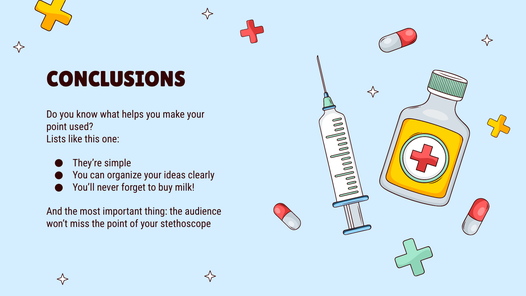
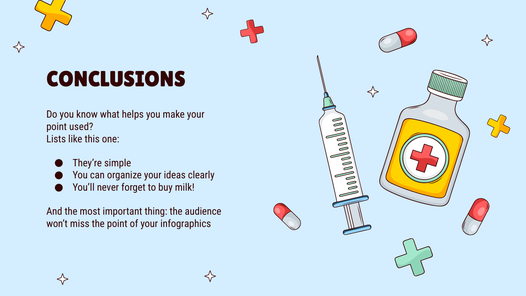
stethoscope: stethoscope -> infographics
